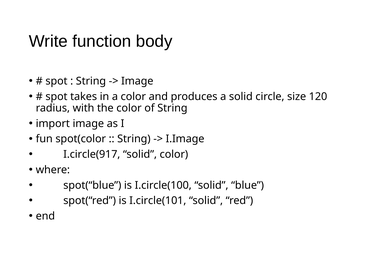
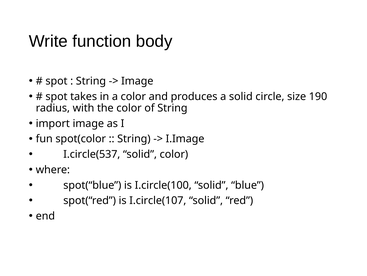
120: 120 -> 190
I.circle(917: I.circle(917 -> I.circle(537
I.circle(101: I.circle(101 -> I.circle(107
